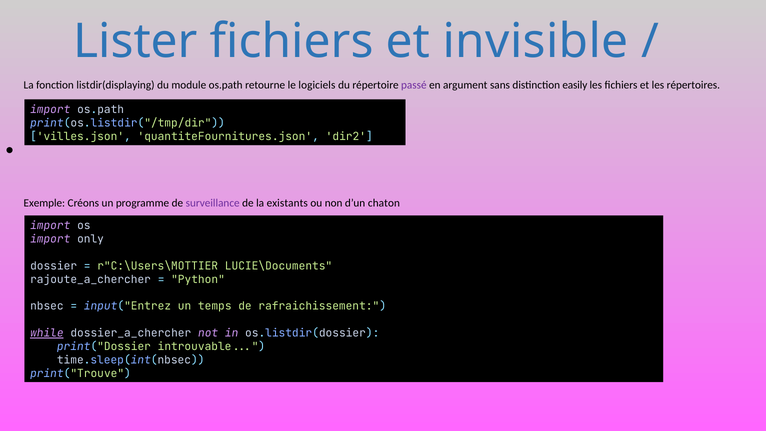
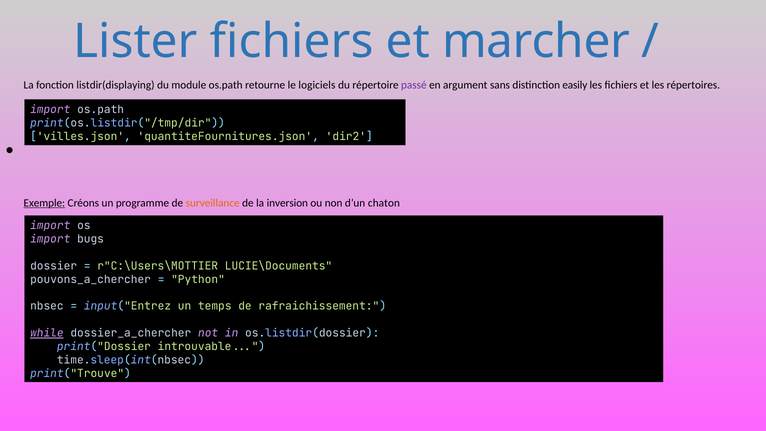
invisible: invisible -> marcher
Exemple underline: none -> present
surveillance colour: purple -> orange
existants: existants -> inversion
only: only -> bugs
rajoute_a_chercher: rajoute_a_chercher -> pouvons_a_chercher
